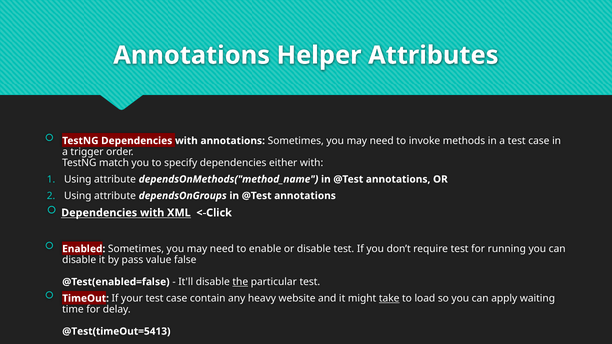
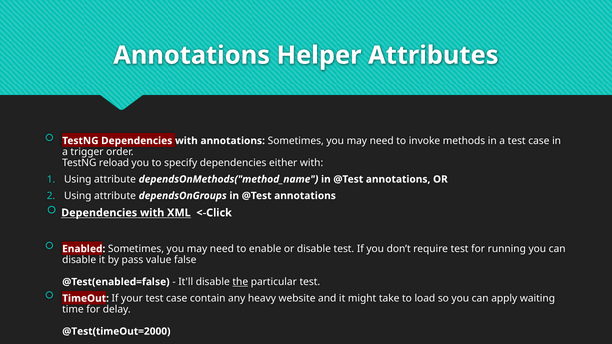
match: match -> reload
take underline: present -> none
@Test(timeOut=5413: @Test(timeOut=5413 -> @Test(timeOut=2000
